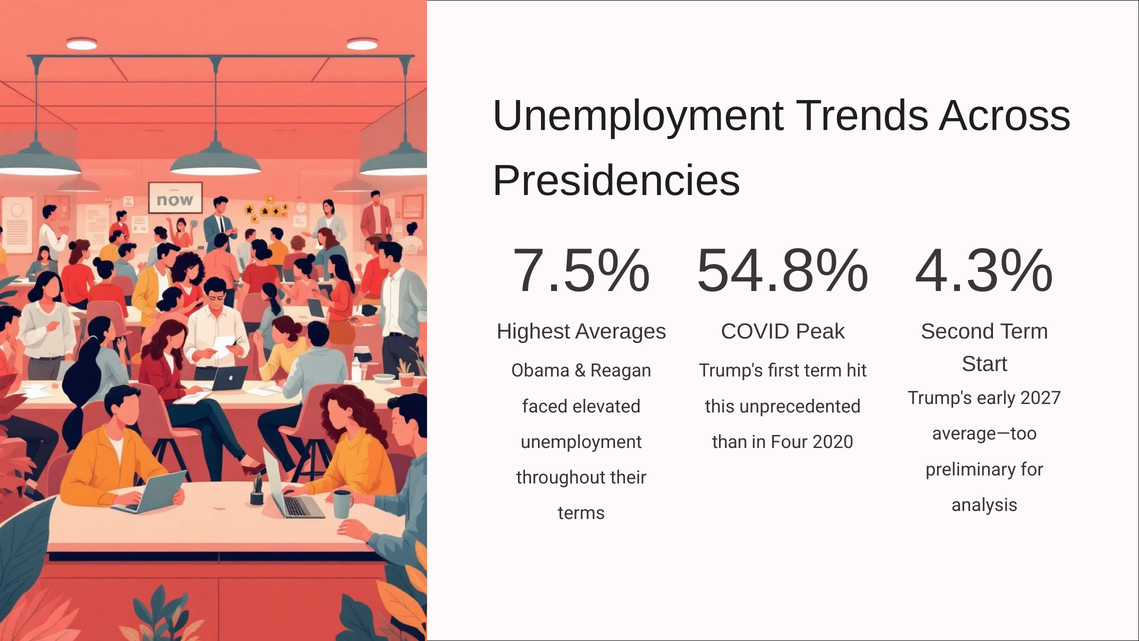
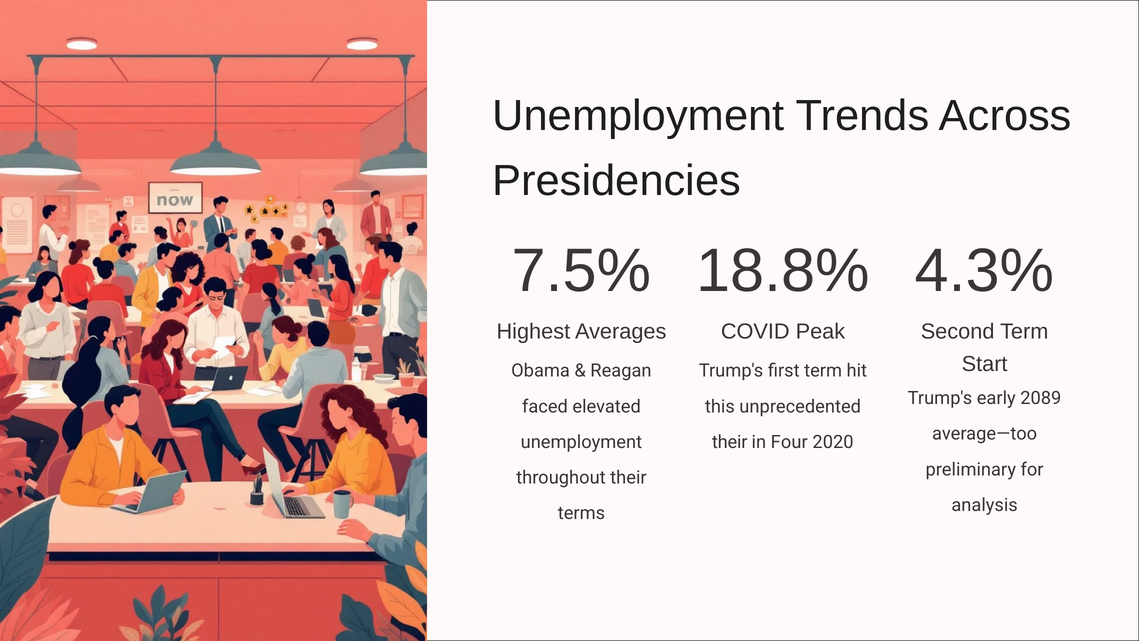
54.8%: 54.8% -> 18.8%
2027: 2027 -> 2089
than at (730, 442): than -> their
